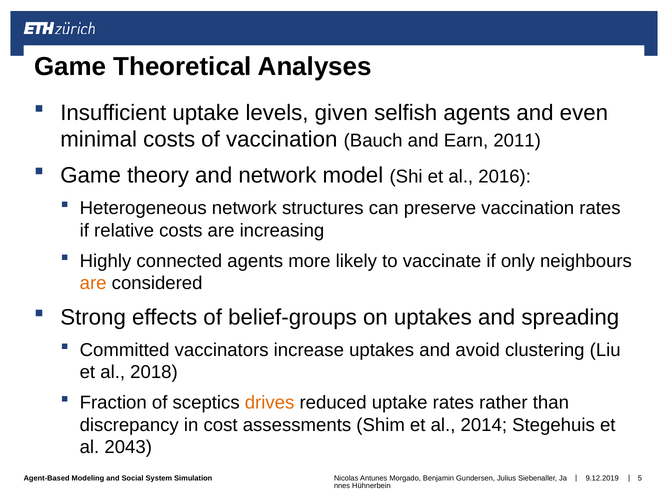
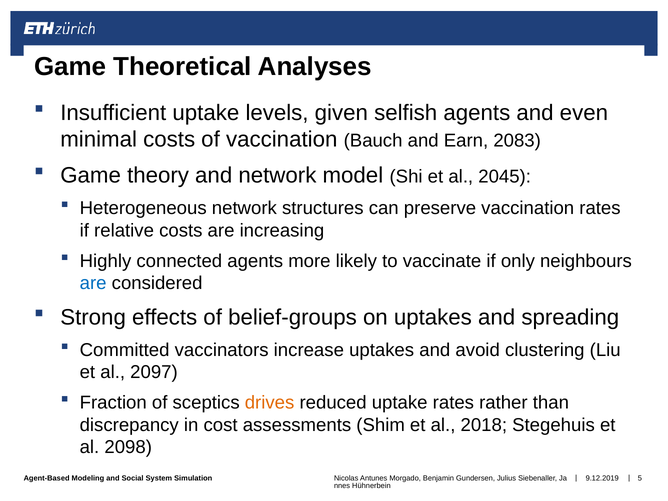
2011: 2011 -> 2083
2016: 2016 -> 2045
are at (93, 283) colour: orange -> blue
2018: 2018 -> 2097
2014: 2014 -> 2018
2043: 2043 -> 2098
